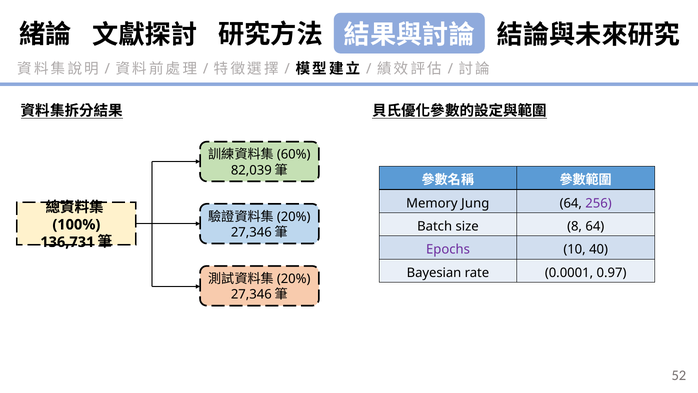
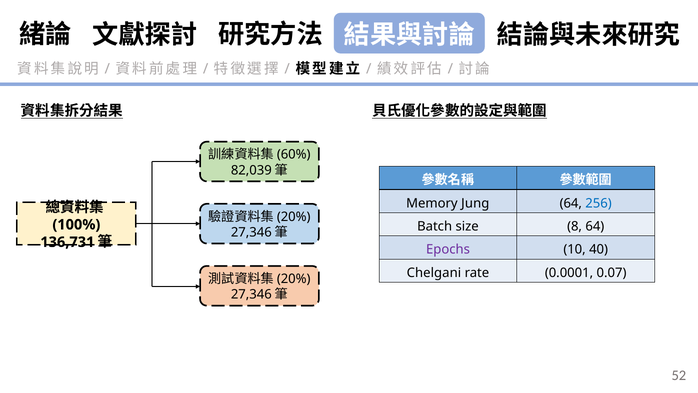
256 colour: purple -> blue
Bayesian: Bayesian -> Chelgani
0.97: 0.97 -> 0.07
